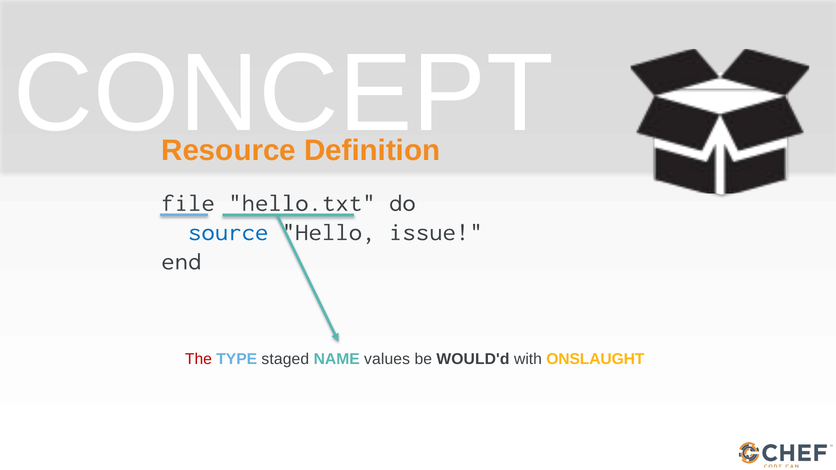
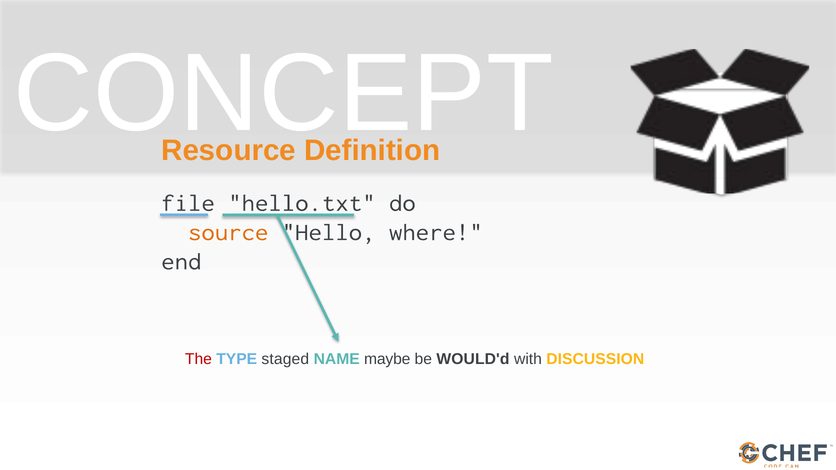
source colour: blue -> orange
issue: issue -> where
values: values -> maybe
ONSLAUGHT: ONSLAUGHT -> DISCUSSION
